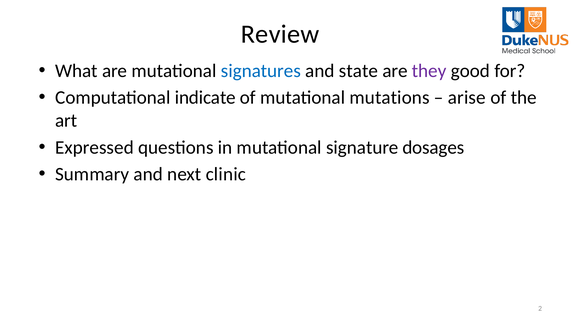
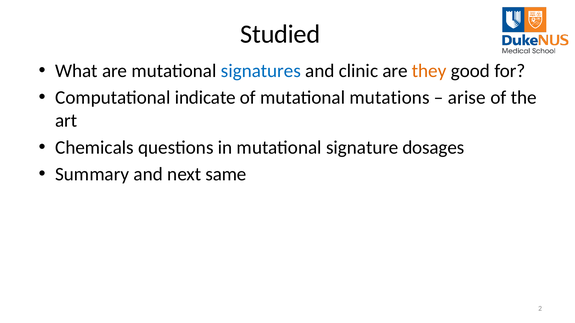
Review: Review -> Studied
state: state -> clinic
they colour: purple -> orange
Expressed: Expressed -> Chemicals
clinic: clinic -> same
